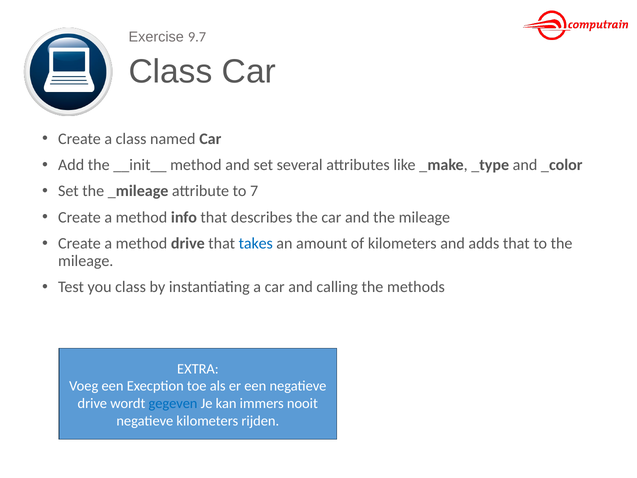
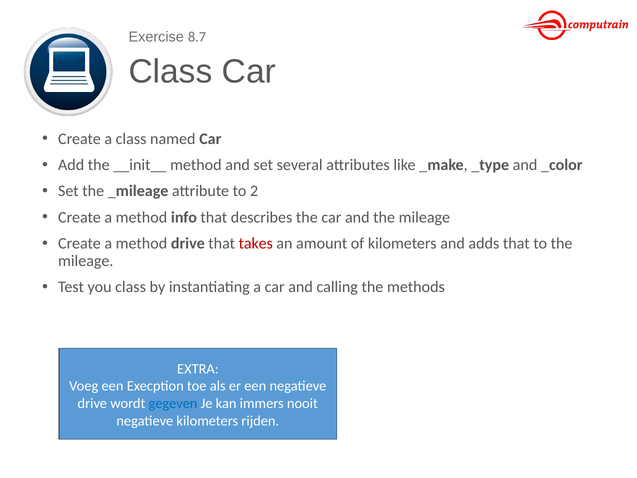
9.7: 9.7 -> 8.7
7: 7 -> 2
takes colour: blue -> red
